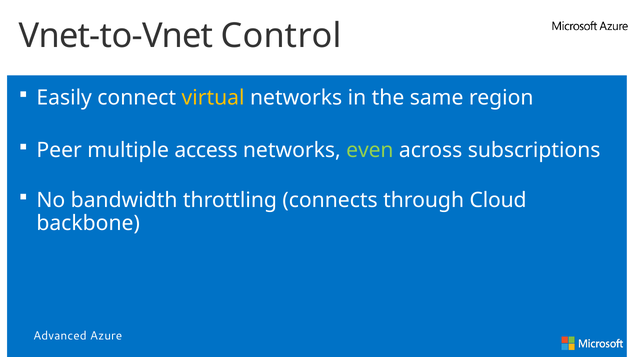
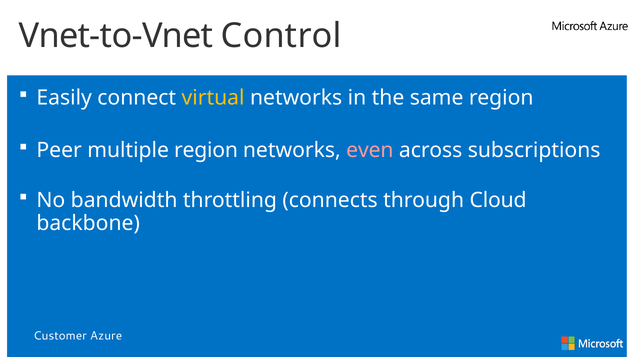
multiple access: access -> region
even colour: light green -> pink
Advanced: Advanced -> Customer
